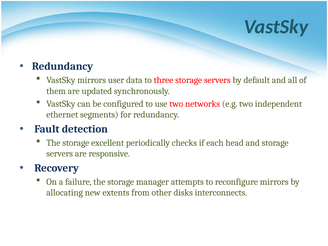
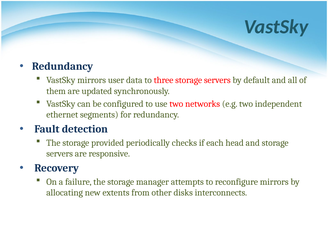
excellent: excellent -> provided
